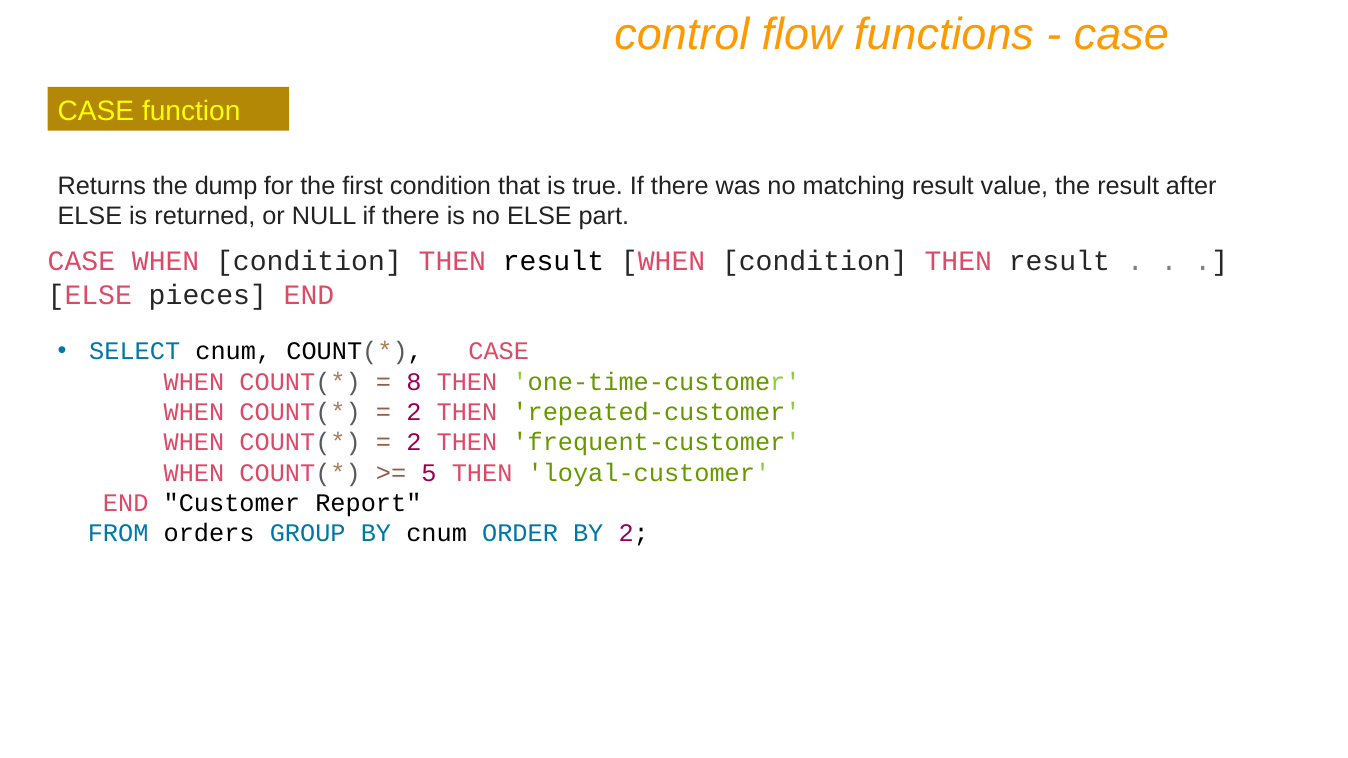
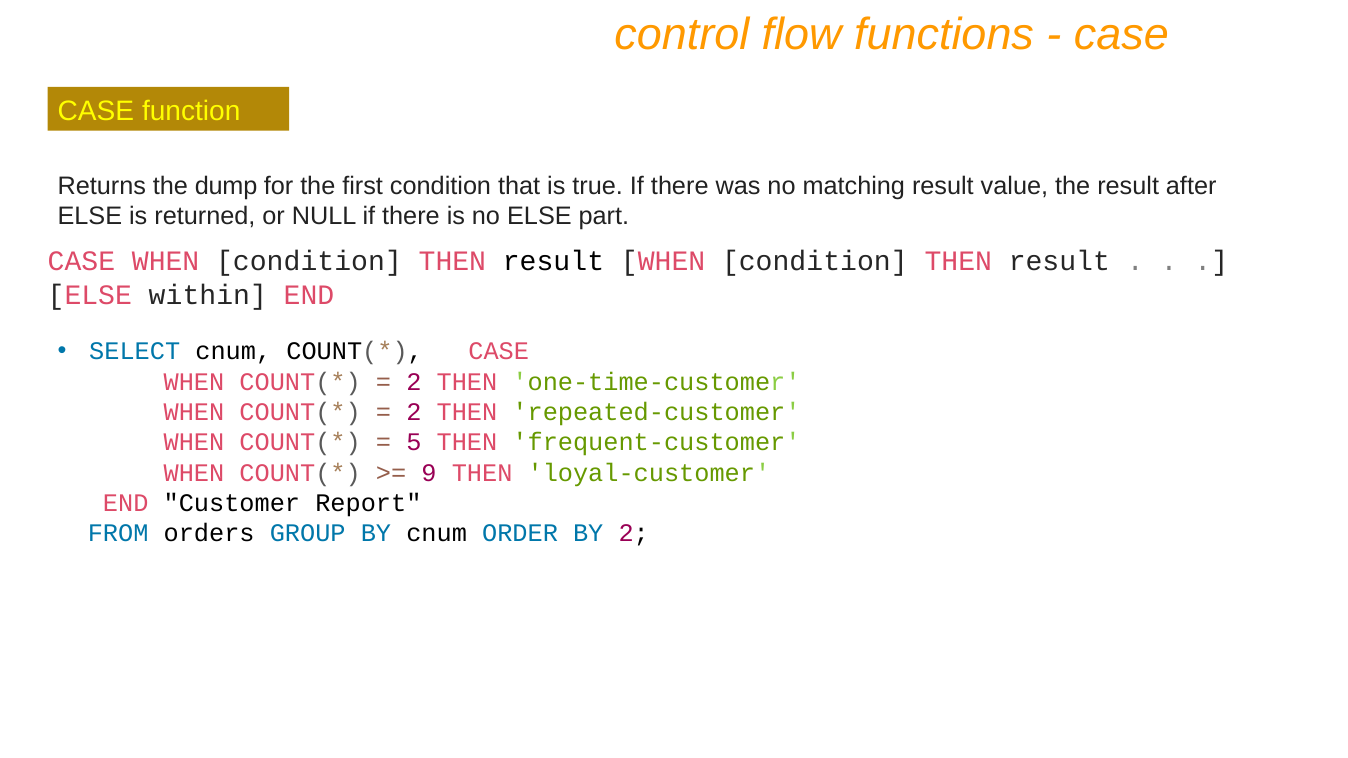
pieces: pieces -> within
8 at (414, 382): 8 -> 2
2 at (414, 443): 2 -> 5
5: 5 -> 9
